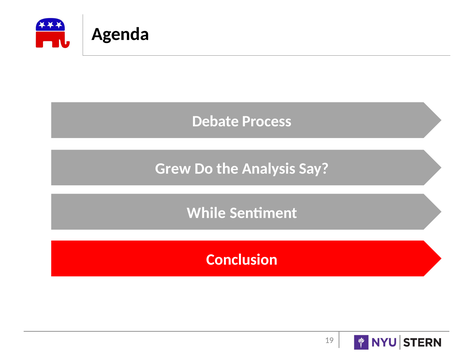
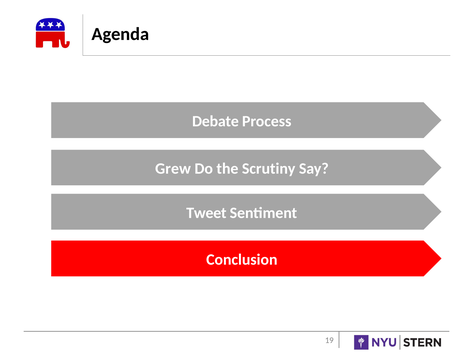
Analysis: Analysis -> Scrutiny
While: While -> Tweet
